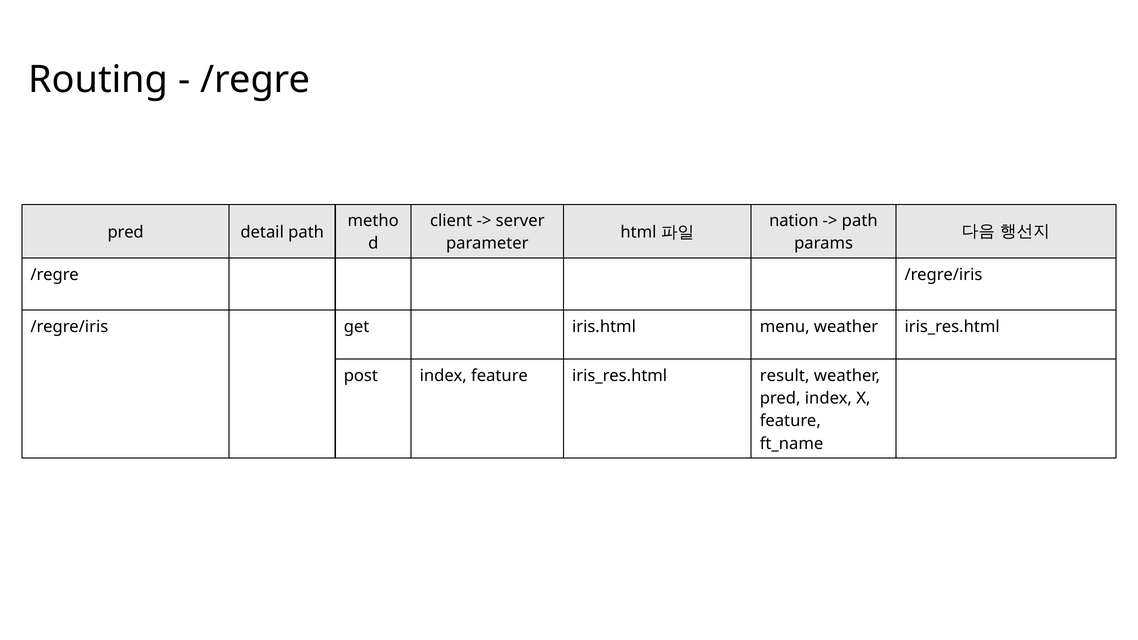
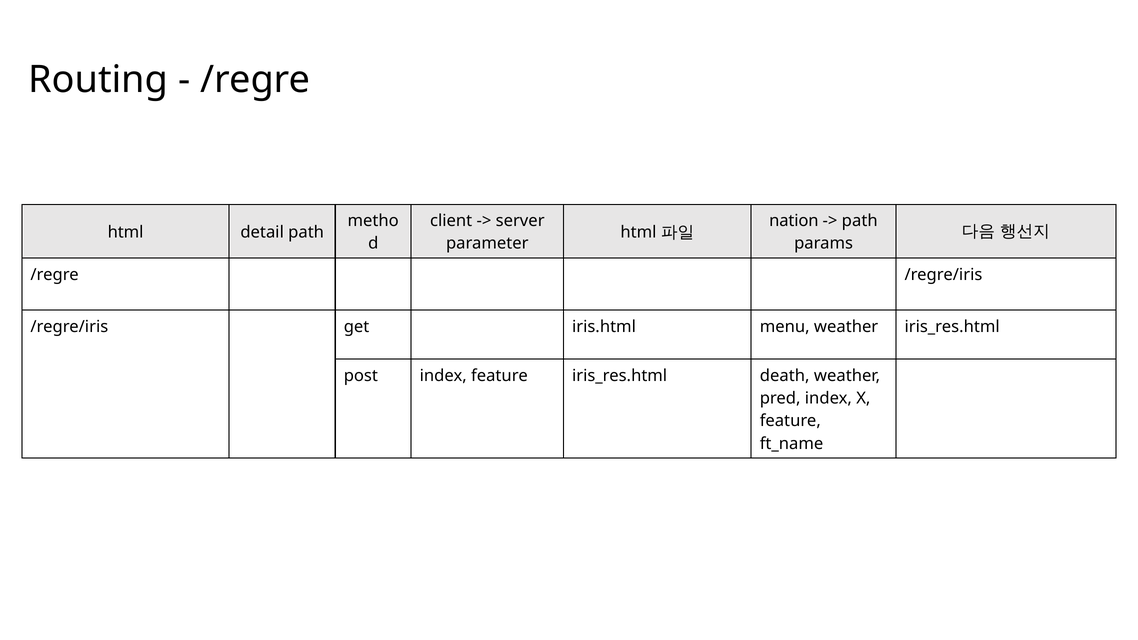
pred at (126, 232): pred -> html
result: result -> death
